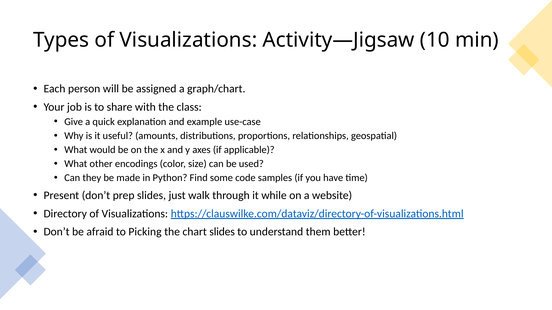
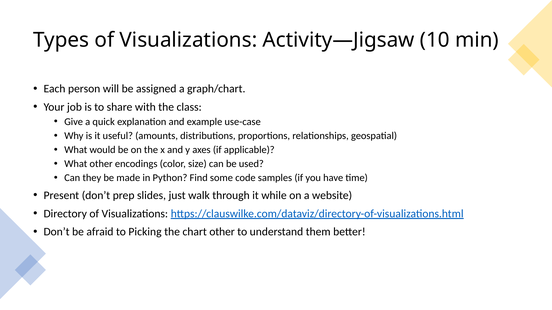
chart slides: slides -> other
